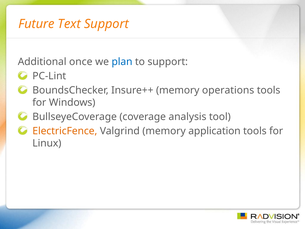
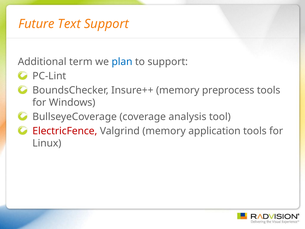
once: once -> term
operations: operations -> preprocess
ElectricFence colour: orange -> red
